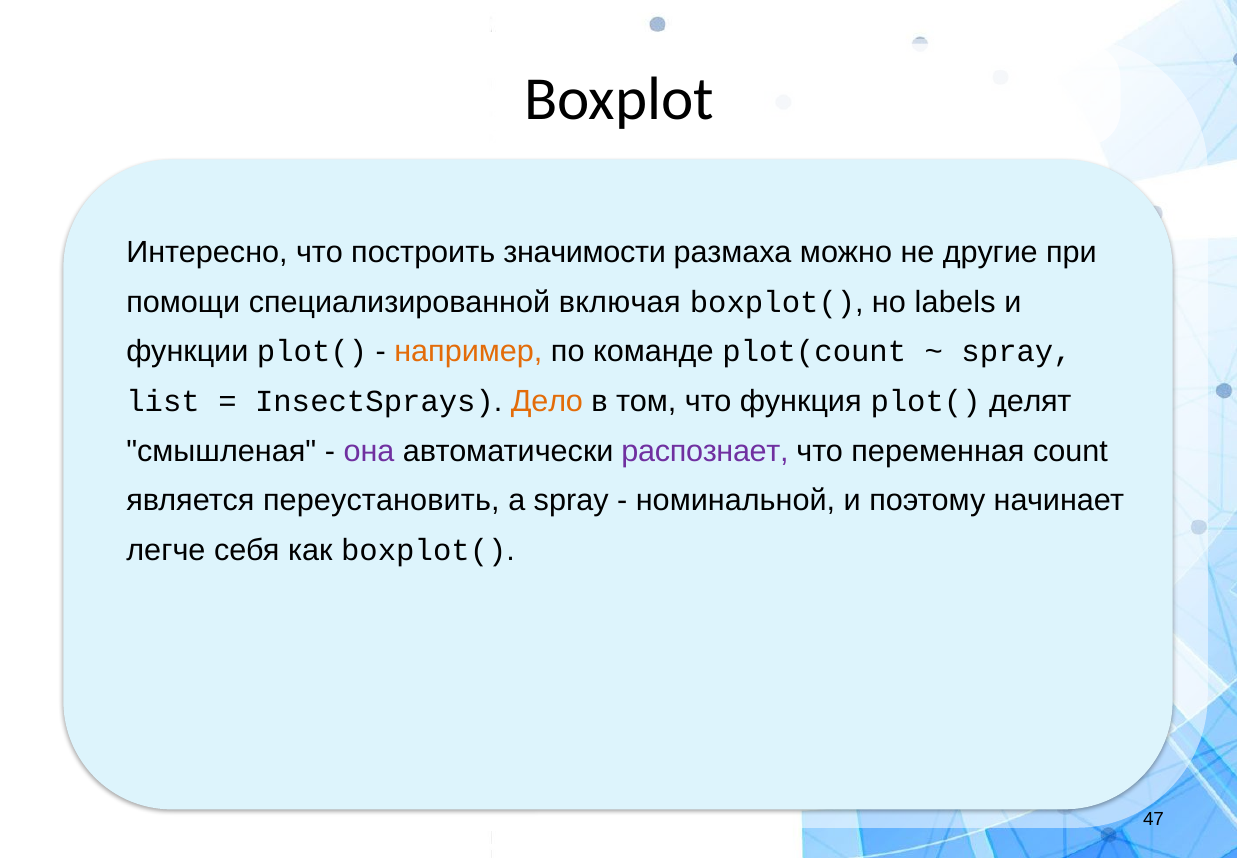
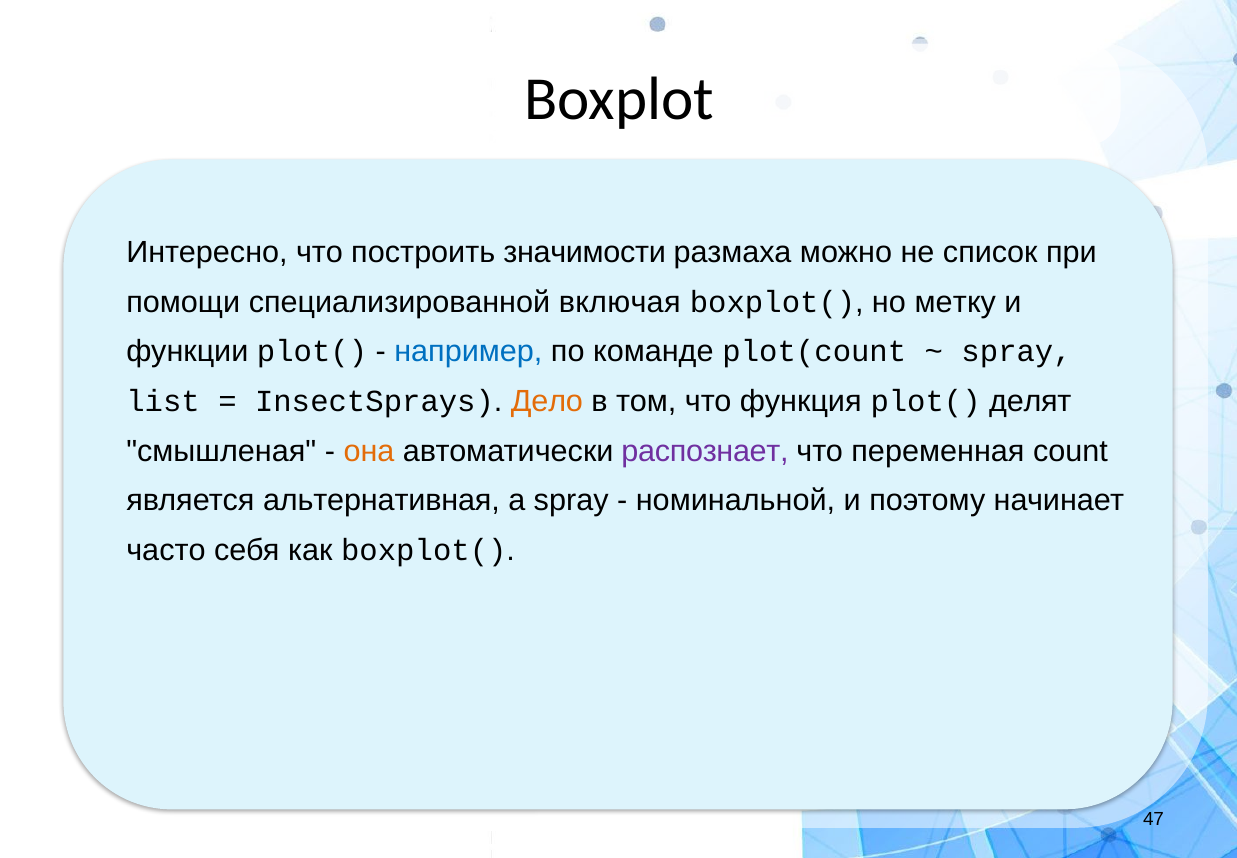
другие: другие -> список
labels: labels -> метку
например colour: orange -> blue
она colour: purple -> orange
переустановить: переустановить -> альтернативная
легче: легче -> часто
